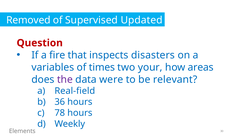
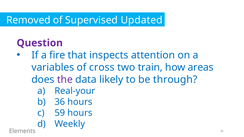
Question colour: red -> purple
disasters: disasters -> attention
times: times -> cross
your: your -> train
were: were -> likely
relevant: relevant -> through
Real-field: Real-field -> Real-your
78: 78 -> 59
